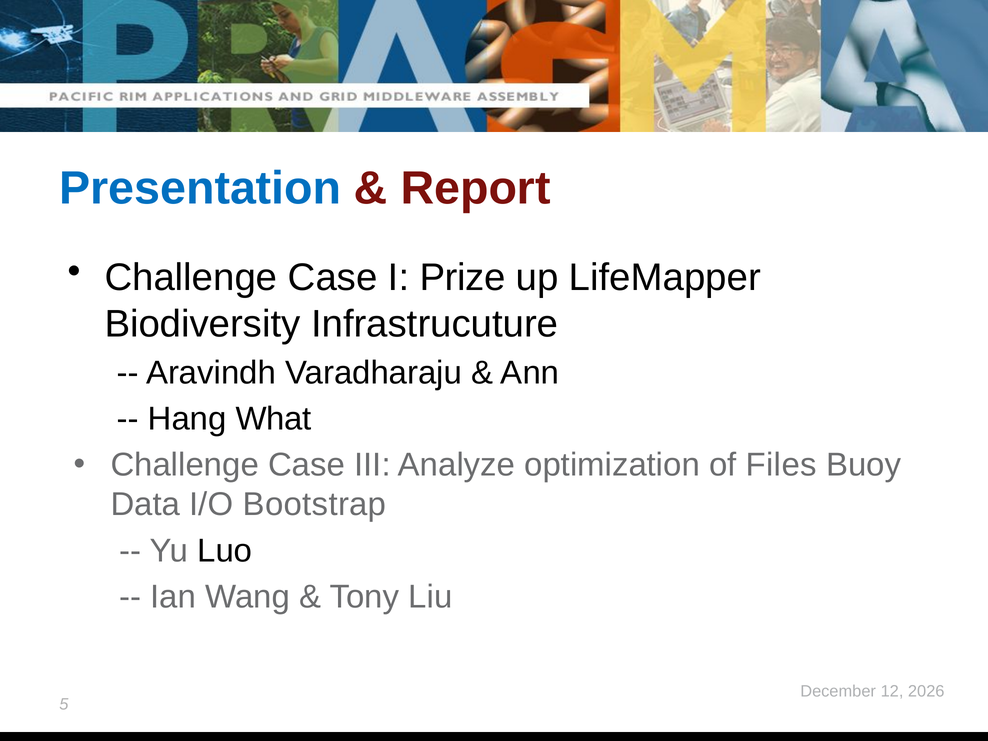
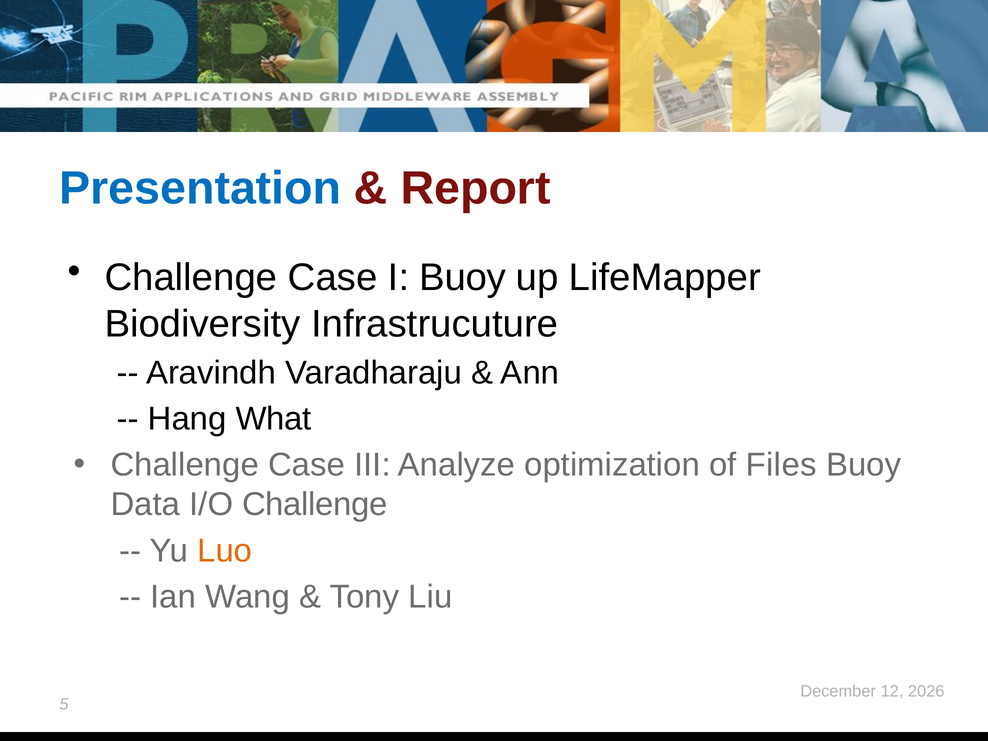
I Prize: Prize -> Buoy
I/O Bootstrap: Bootstrap -> Challenge
Luo colour: black -> orange
